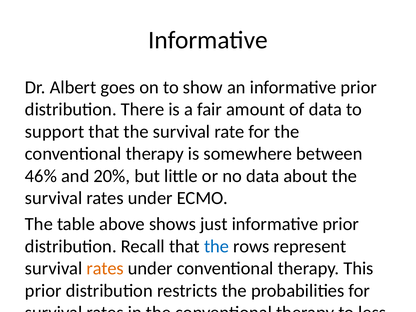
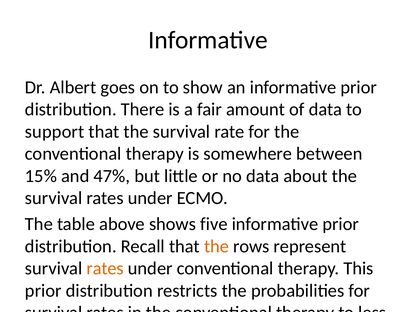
46%: 46% -> 15%
20%: 20% -> 47%
just: just -> five
the at (217, 246) colour: blue -> orange
